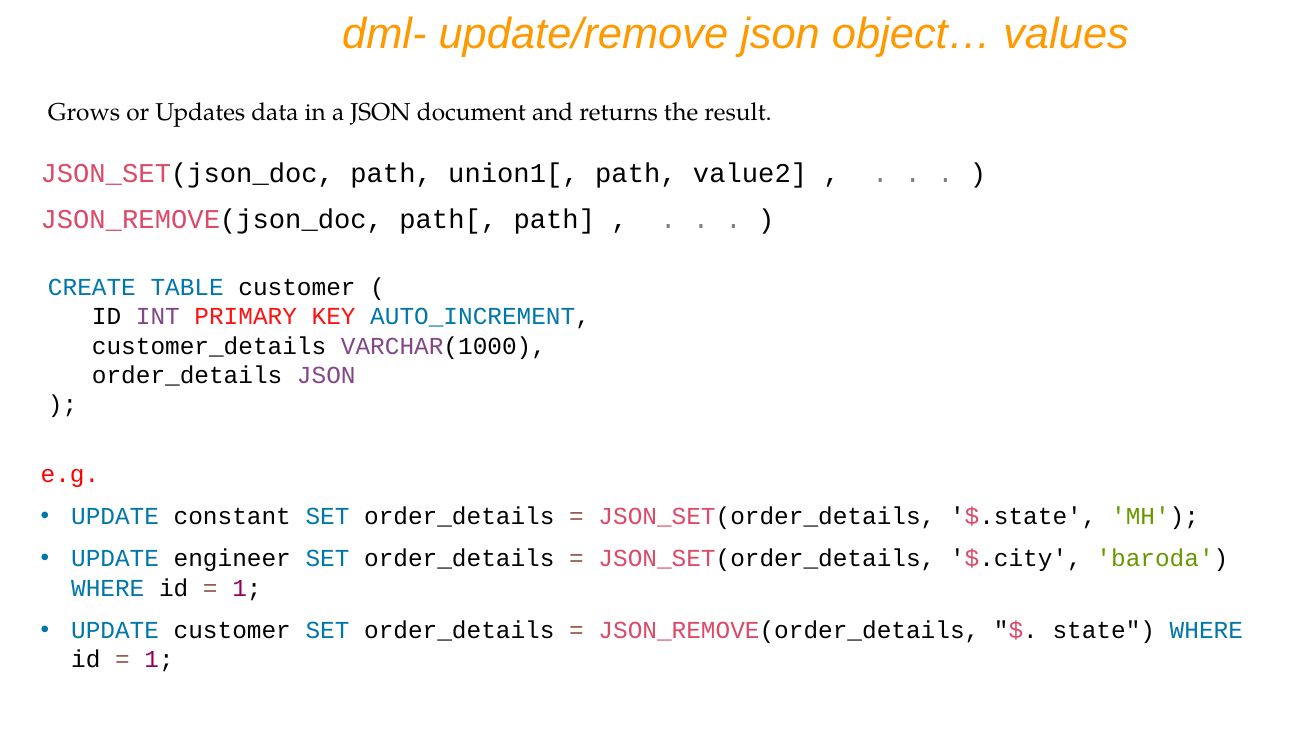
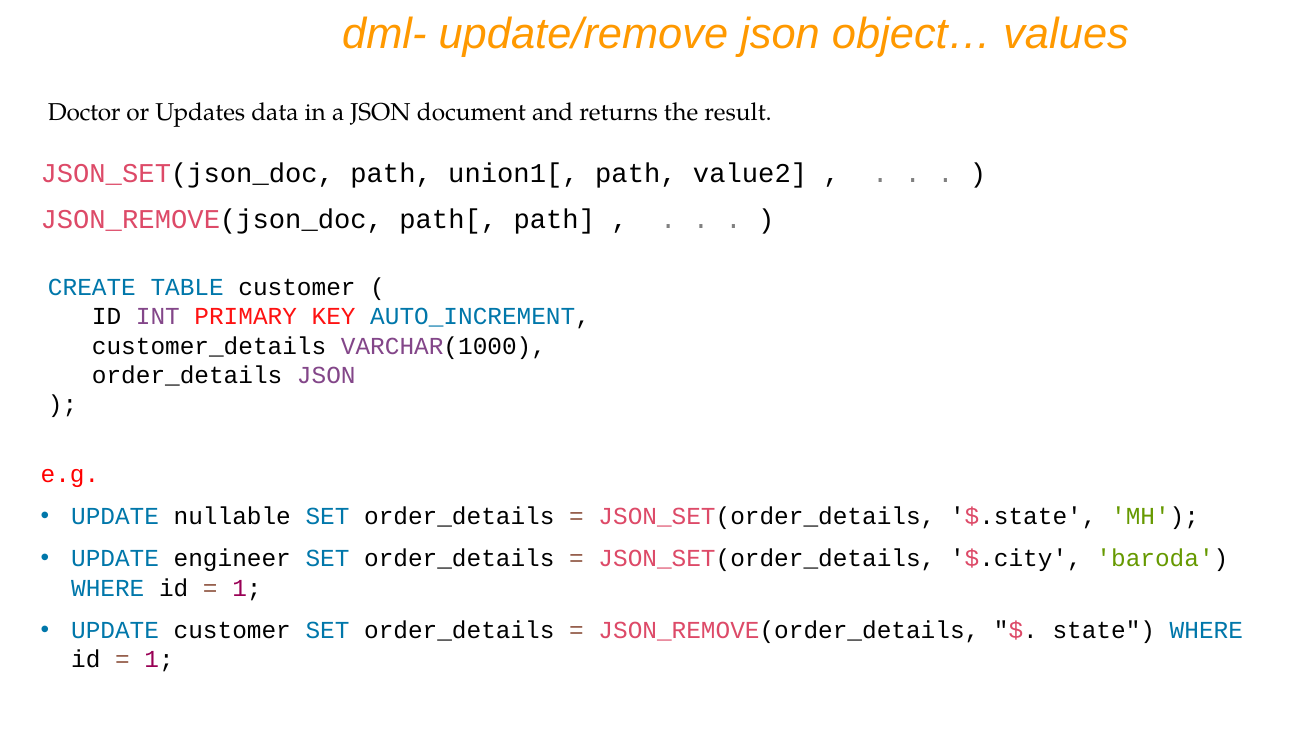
Grows: Grows -> Doctor
constant: constant -> nullable
